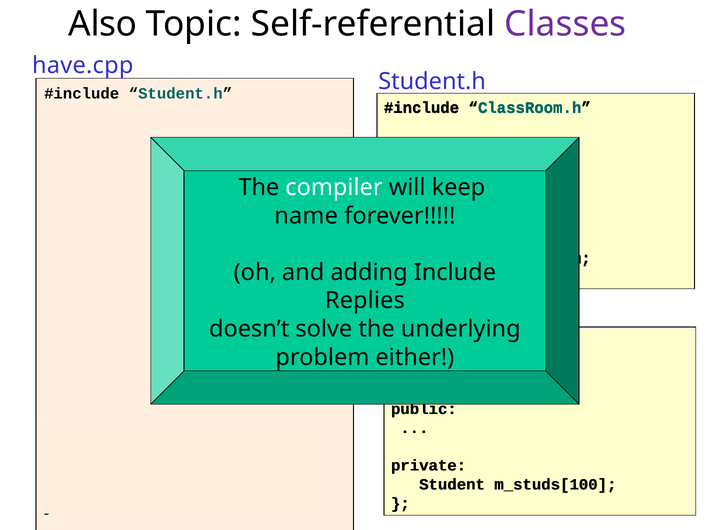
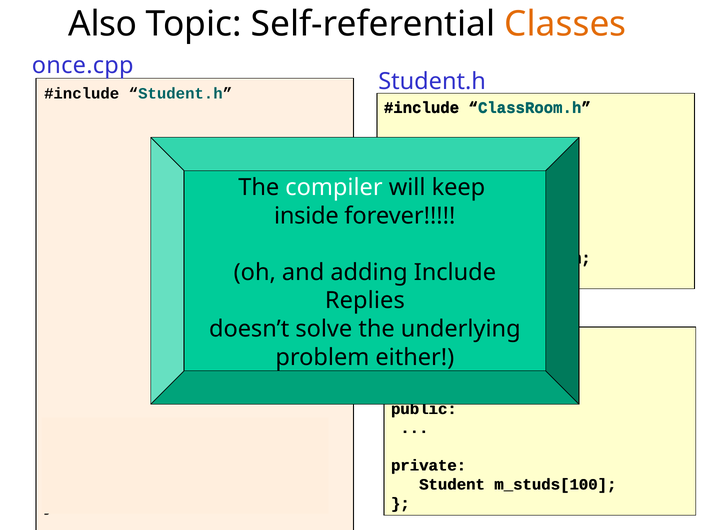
Classes colour: purple -> orange
have.cpp: have.cpp -> once.cpp
name: name -> inside
